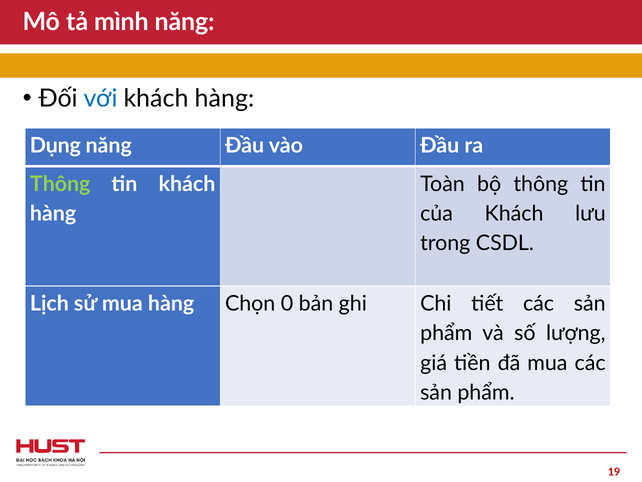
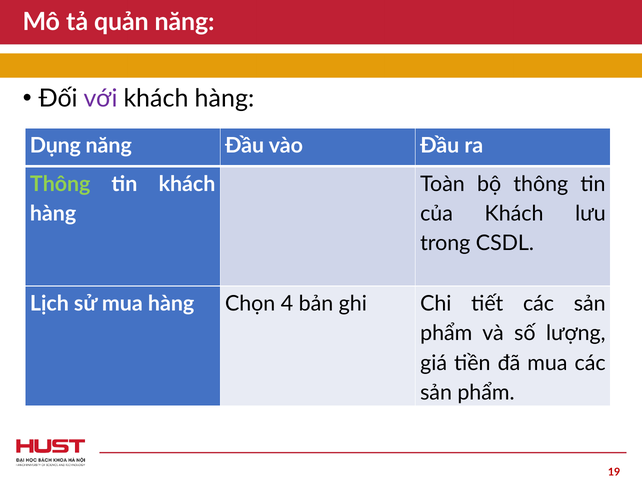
mình: mình -> quản
với colour: blue -> purple
0: 0 -> 4
